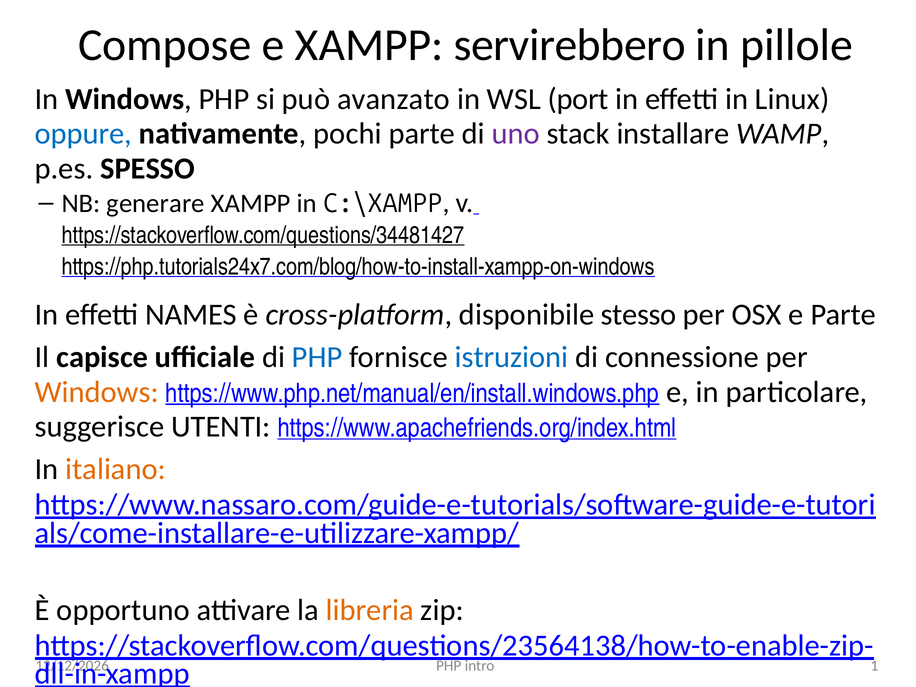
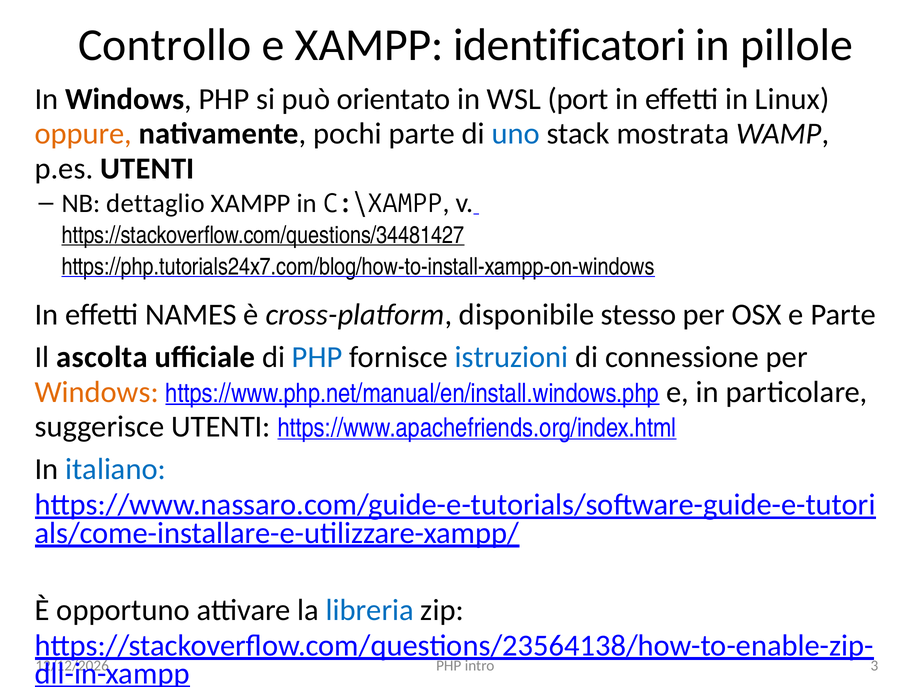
Compose: Compose -> Controllo
servirebbero: servirebbero -> identificatori
avanzato: avanzato -> orientato
oppure colour: blue -> orange
uno colour: purple -> blue
installare: installare -> mostrata
p.es SPESSO: SPESSO -> UTENTI
generare: generare -> dettaglio
capisce: capisce -> ascolta
italiano colour: orange -> blue
libreria colour: orange -> blue
1: 1 -> 3
